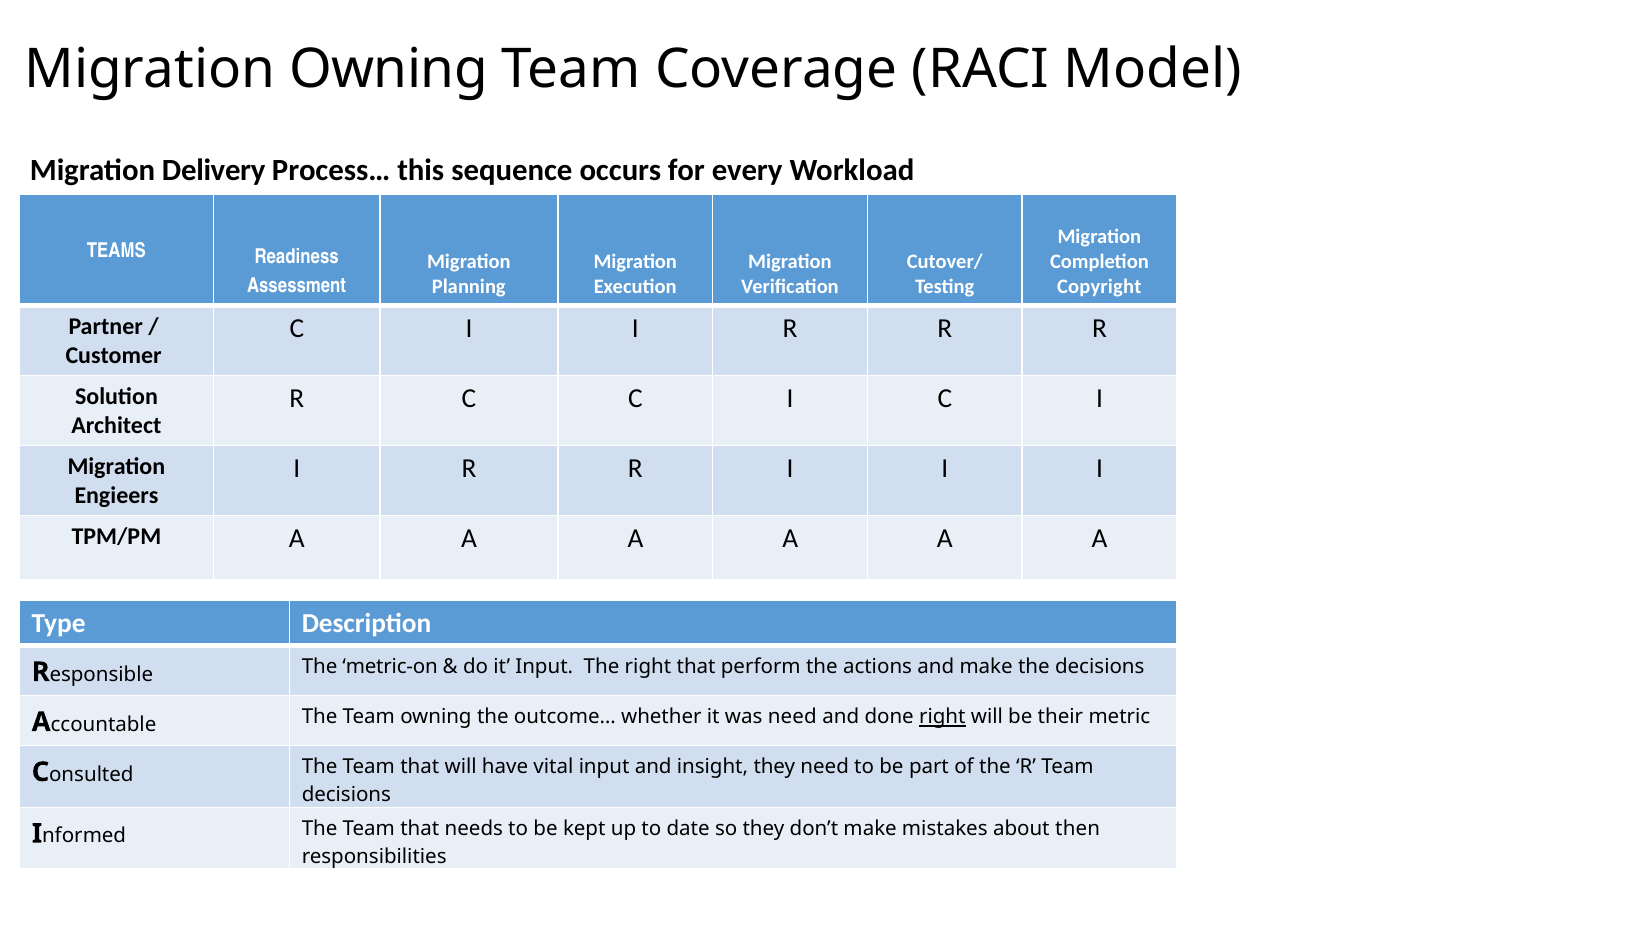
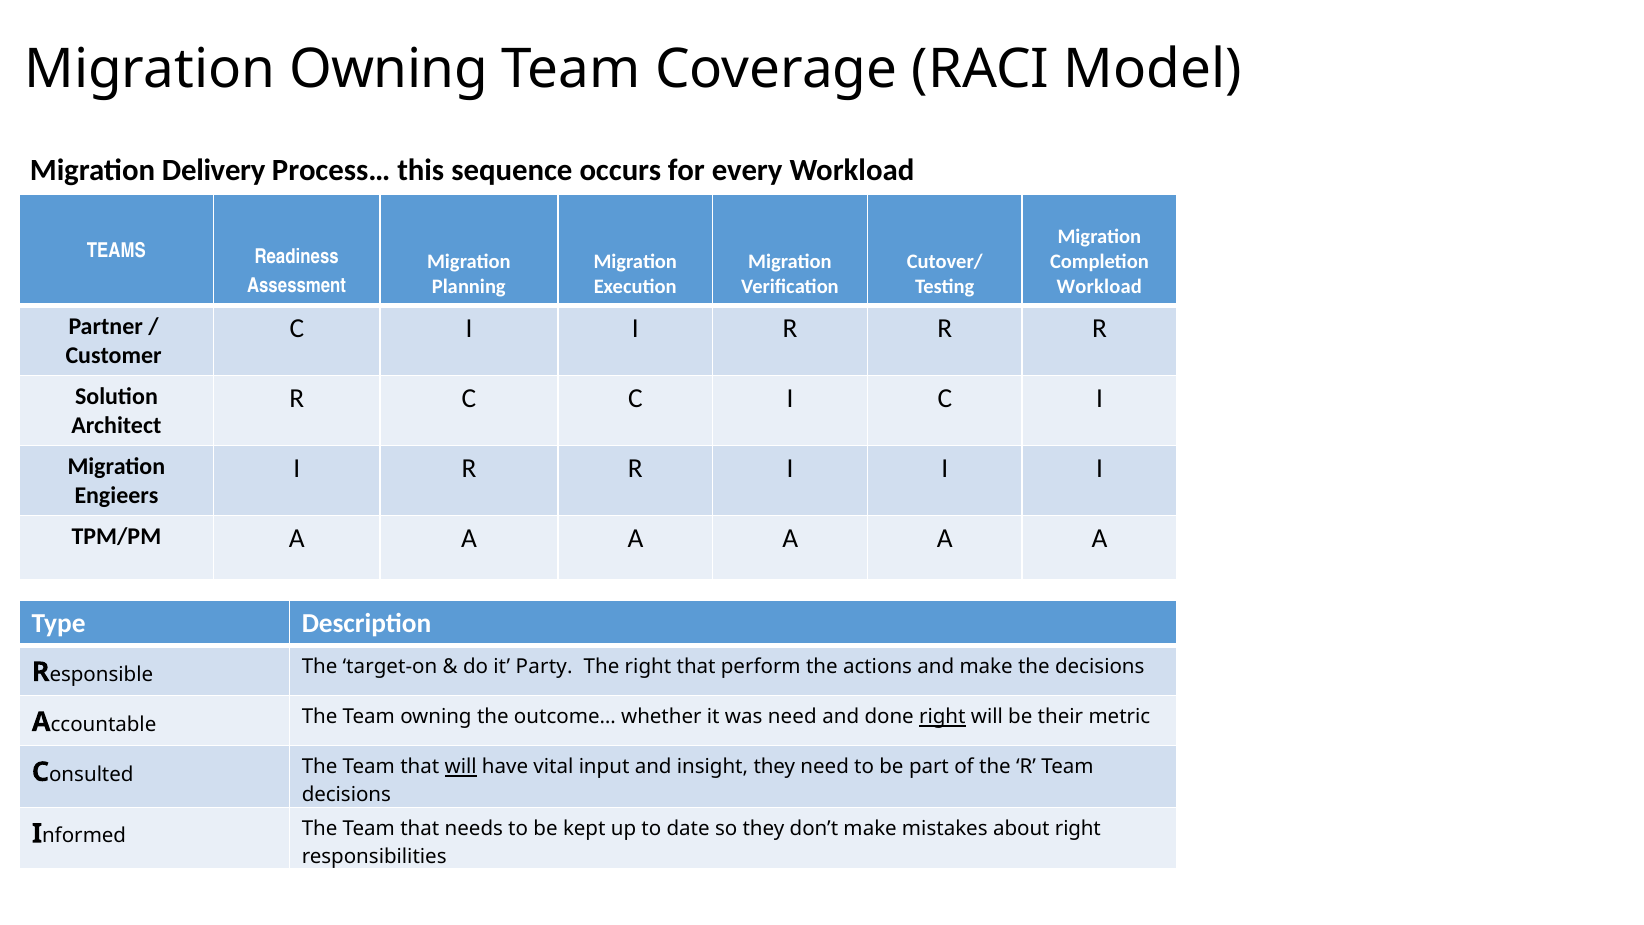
Copyright at (1099, 287): Copyright -> Workload
metric-on: metric-on -> target-on
it Input: Input -> Party
will at (461, 767) underline: none -> present
about then: then -> right
